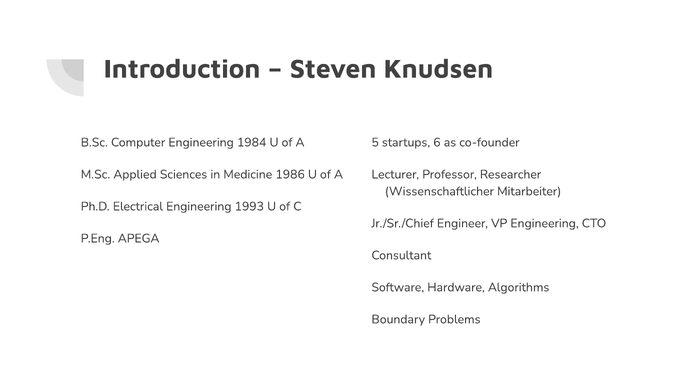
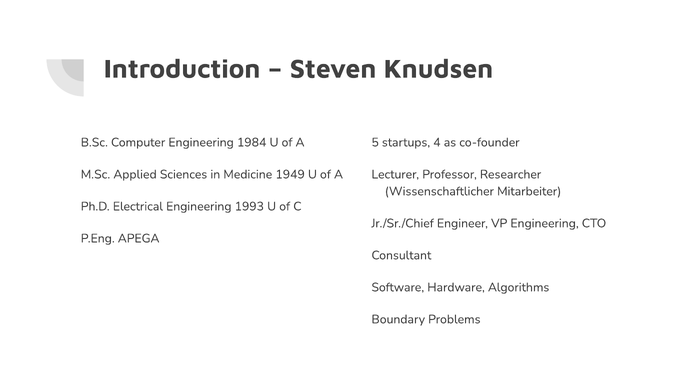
6: 6 -> 4
1986: 1986 -> 1949
